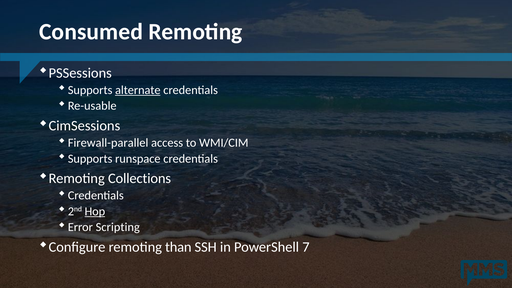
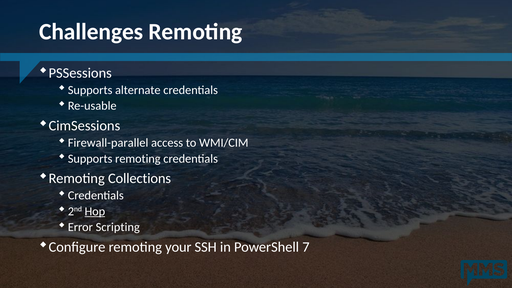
Consumed: Consumed -> Challenges
alternate underline: present -> none
Supports runspace: runspace -> remoting
than: than -> your
